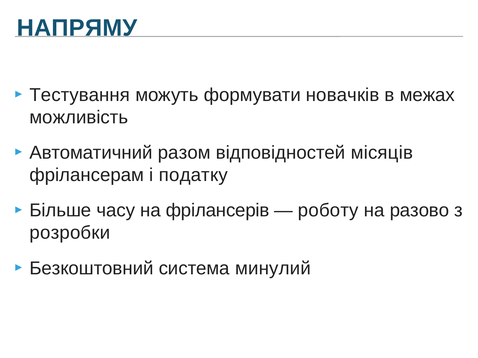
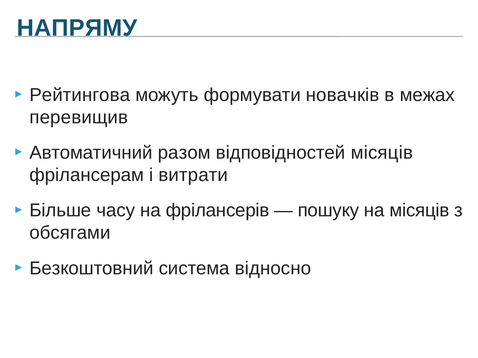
Тестування: Тестування -> Рейтингова
можливість: можливість -> перевищив
податку: податку -> витрати
роботу: роботу -> пошуку
на разово: разово -> місяців
розробки: розробки -> обсягами
минулий: минулий -> відносно
